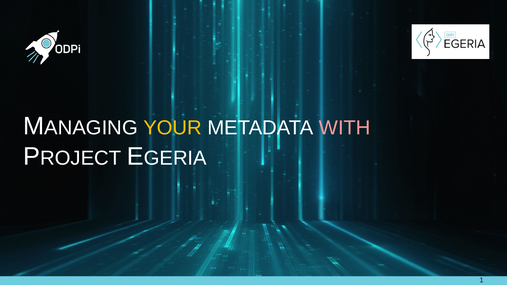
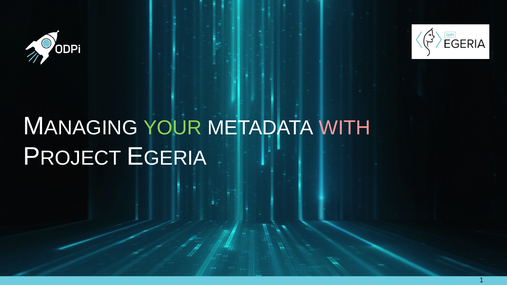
YOUR colour: yellow -> light green
